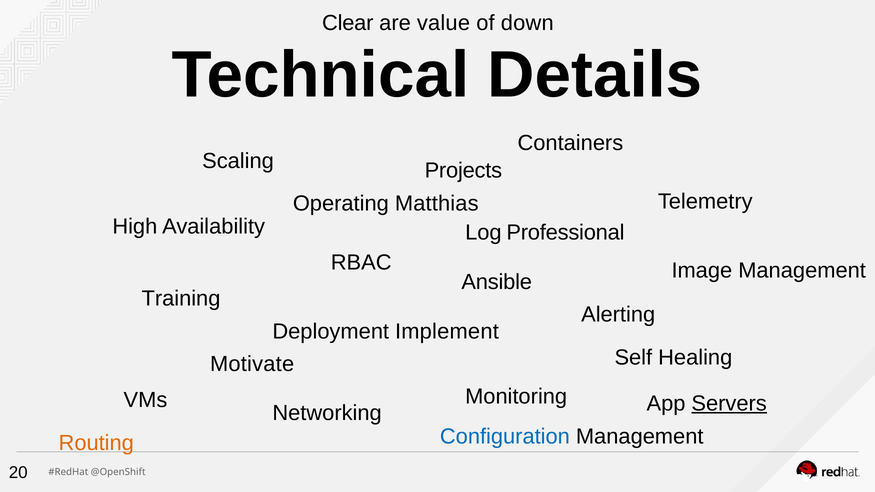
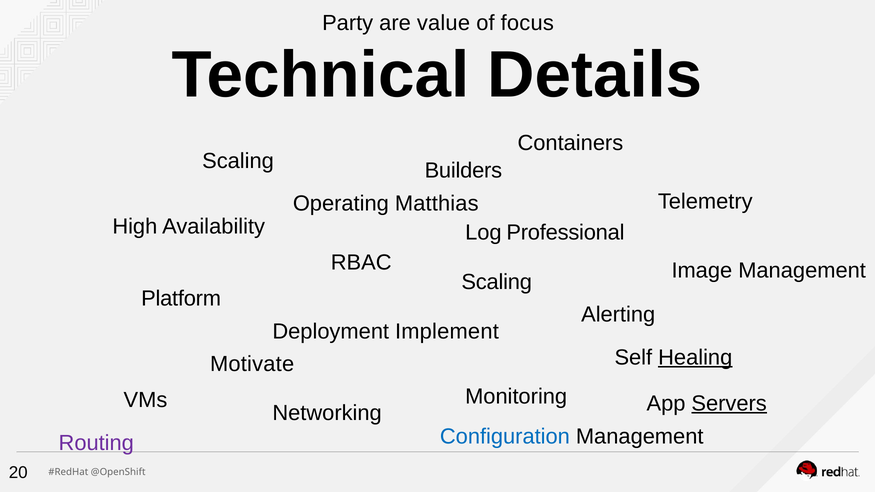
Clear: Clear -> Party
down: down -> focus
Projects: Projects -> Builders
Ansible at (497, 282): Ansible -> Scaling
Training: Training -> Platform
Healing underline: none -> present
Routing colour: orange -> purple
